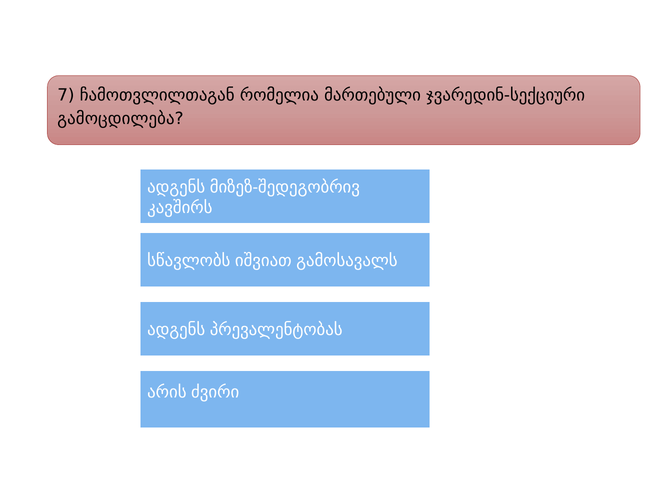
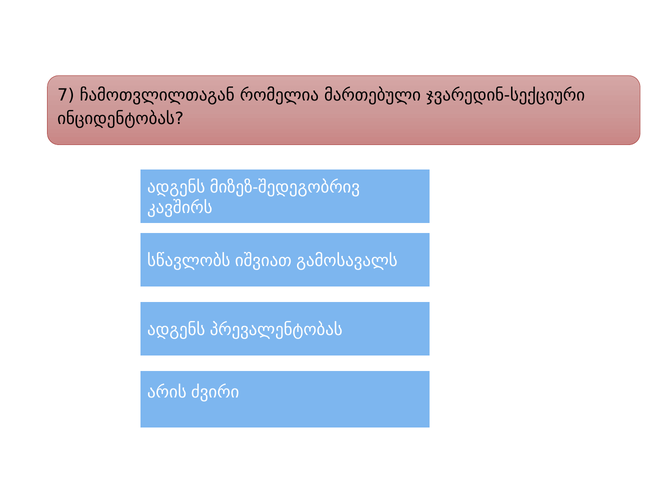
გამოცდილება: გამოცდილება -> ინციდენტობას
